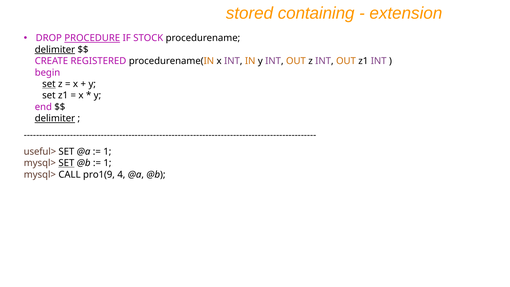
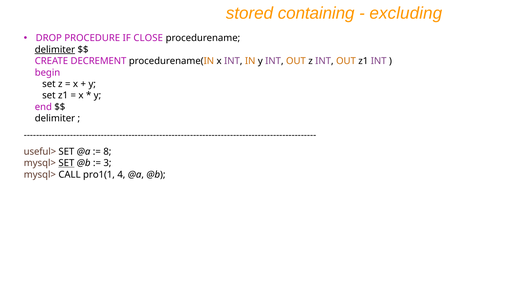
extension: extension -> excluding
PROCEDURE underline: present -> none
STOCK: STOCK -> CLOSE
REGISTERED: REGISTERED -> DECREMENT
set at (49, 84) underline: present -> none
delimiter at (55, 118) underline: present -> none
1 at (107, 152): 1 -> 8
1 at (107, 163): 1 -> 3
pro1(9: pro1(9 -> pro1(1
